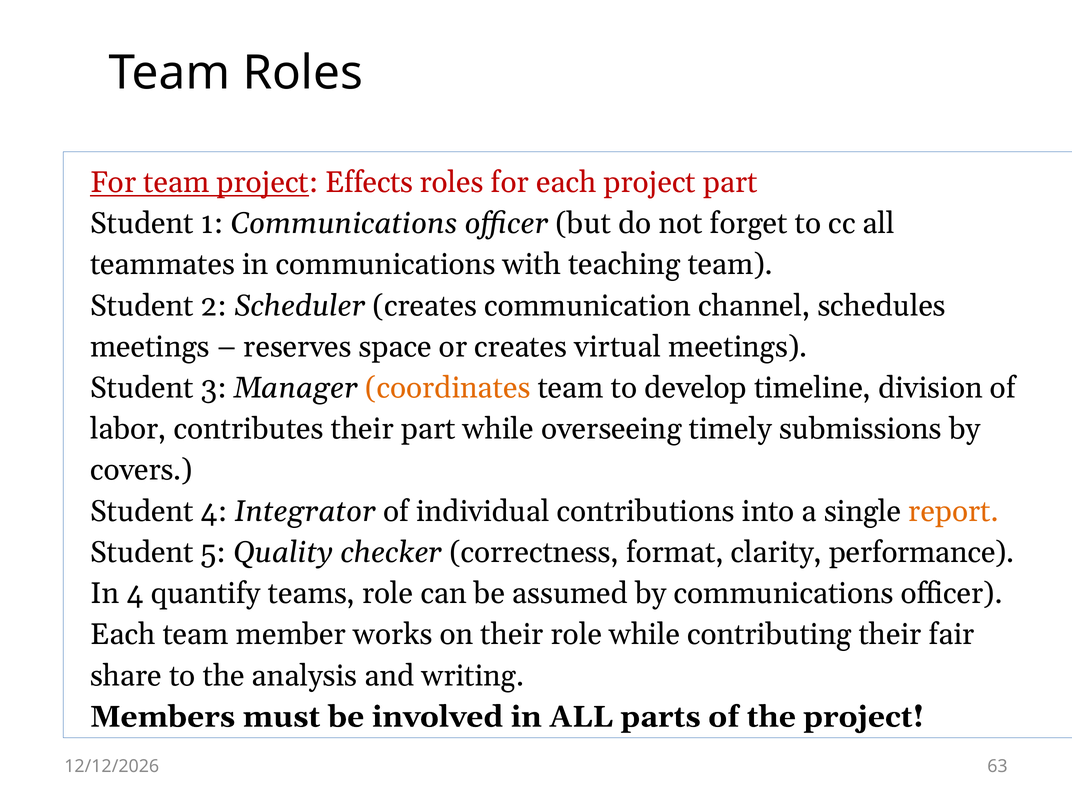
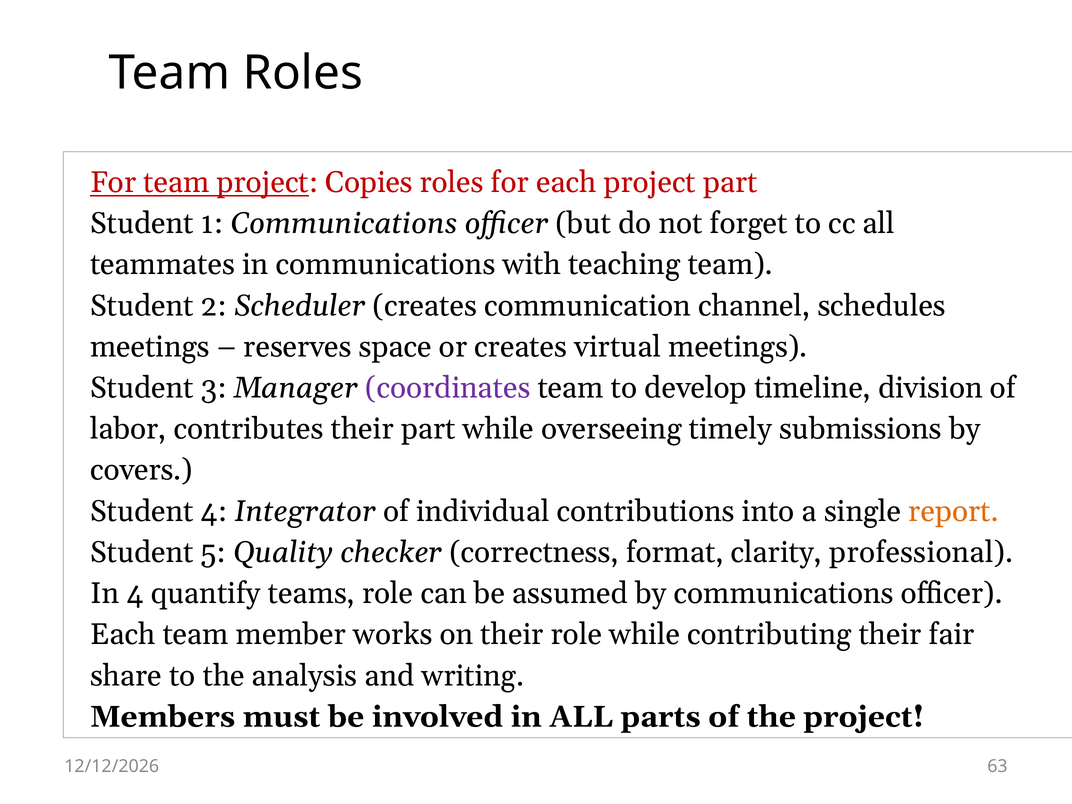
Effects: Effects -> Copies
coordinates colour: orange -> purple
performance: performance -> professional
